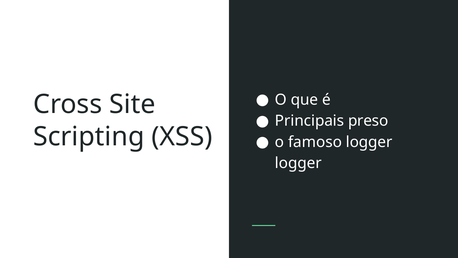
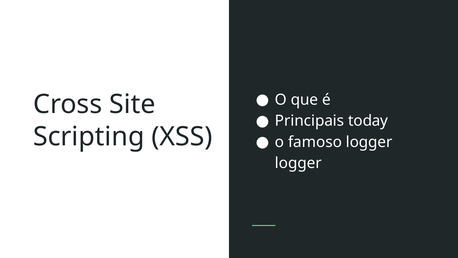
preso: preso -> today
